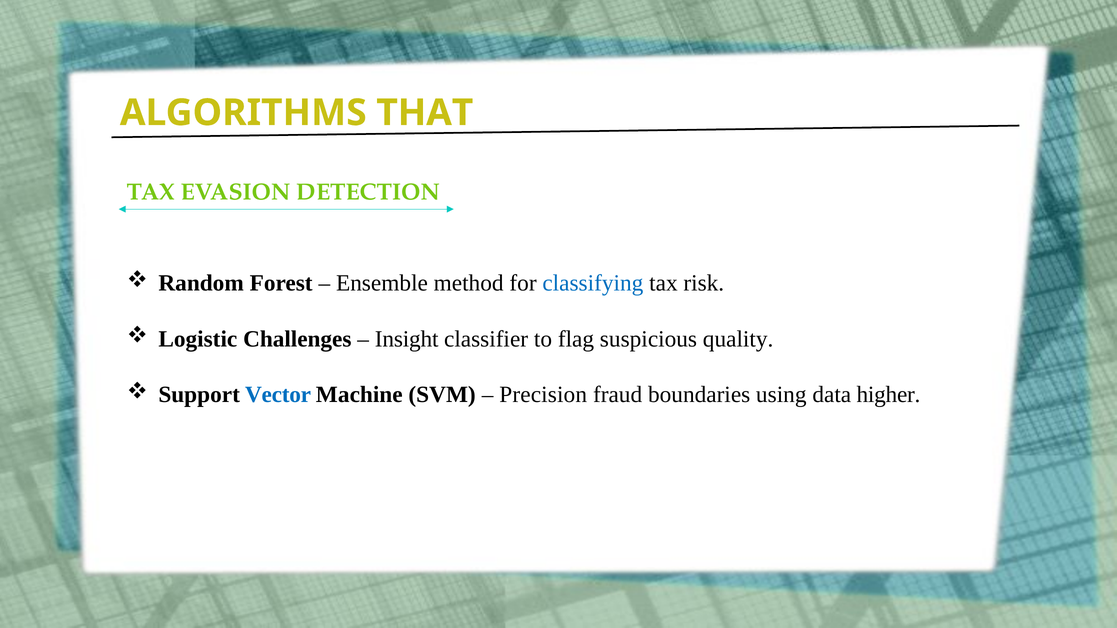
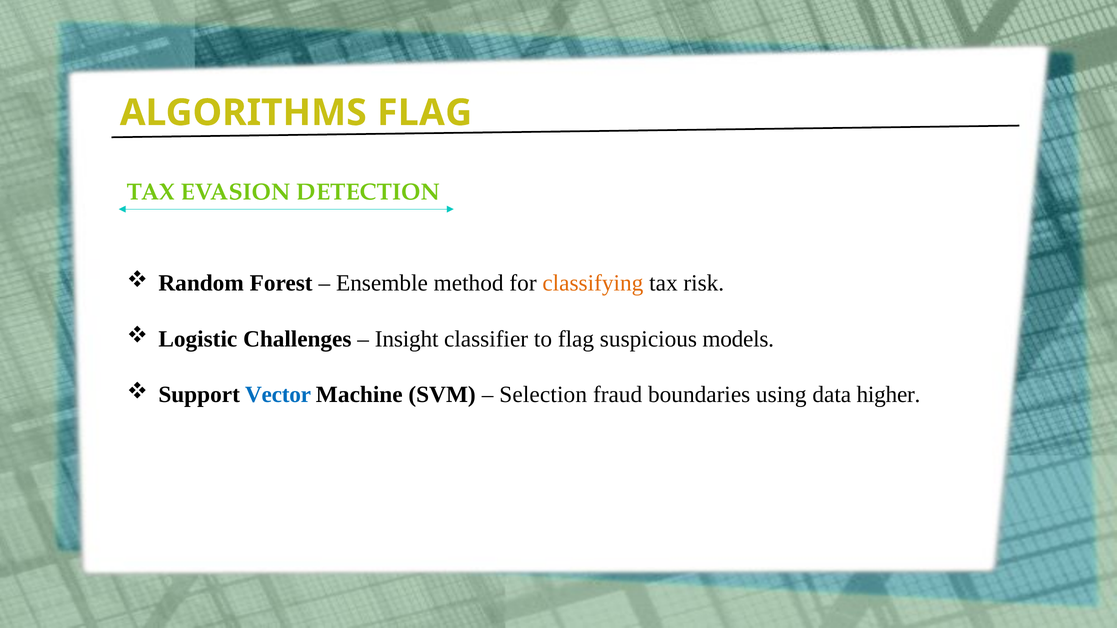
ALGORITHMS THAT: THAT -> FLAG
classifying colour: blue -> orange
quality: quality -> models
Precision: Precision -> Selection
